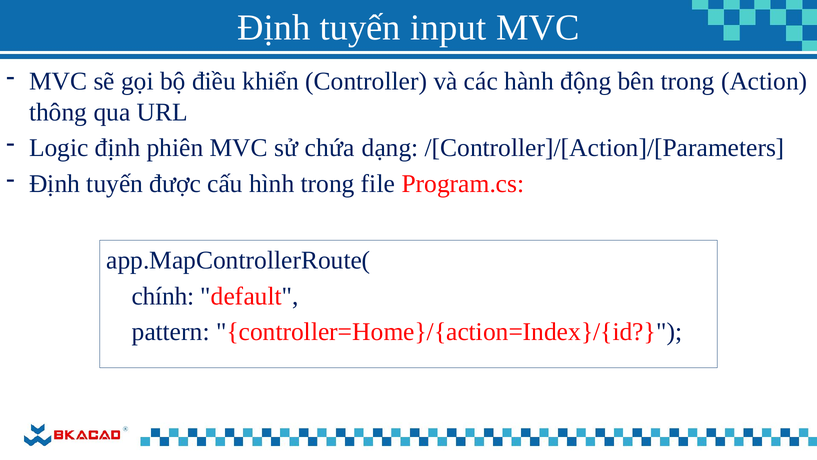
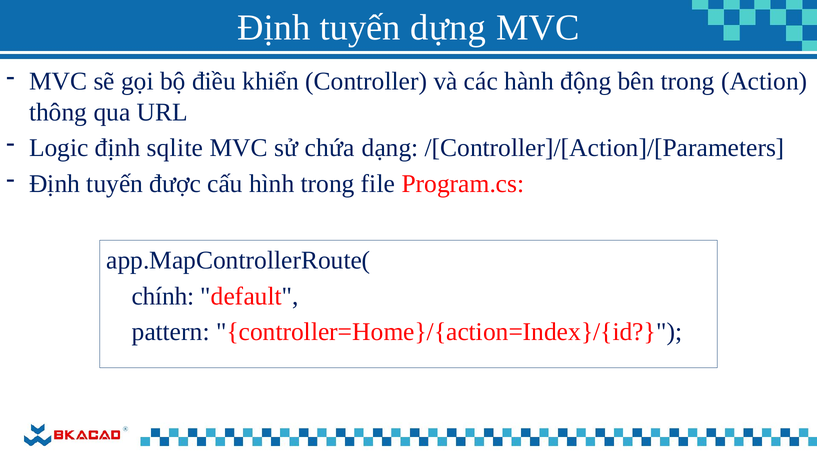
input: input -> dựng
phiên: phiên -> sqlite
